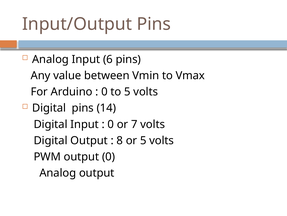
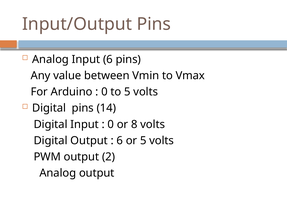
7: 7 -> 8
8 at (120, 140): 8 -> 6
output 0: 0 -> 2
